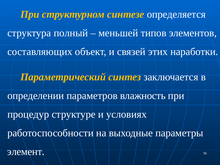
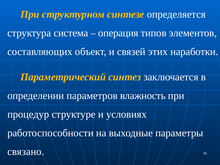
полный: полный -> система
меньшей: меньшей -> операция
элемент: элемент -> связано
